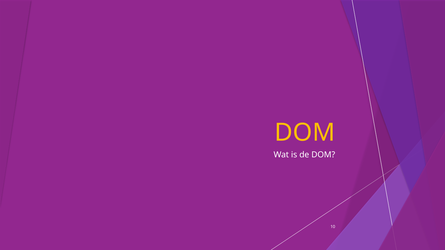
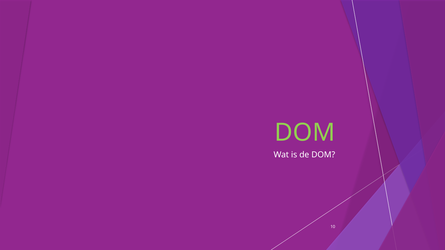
DOM at (305, 133) colour: yellow -> light green
